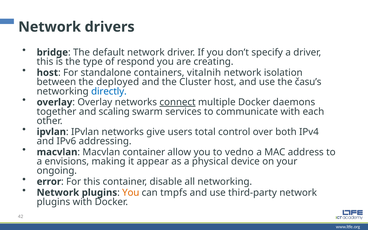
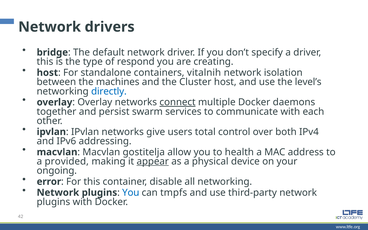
deployed: deployed -> machines
času’s: času’s -> level’s
scaling: scaling -> persist
Macvlan container: container -> gostitelja
vedno: vedno -> health
envisions: envisions -> provided
appear underline: none -> present
You at (131, 193) colour: orange -> blue
